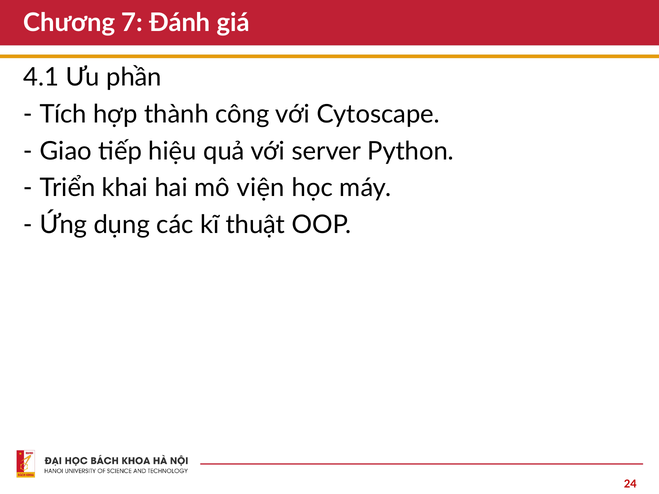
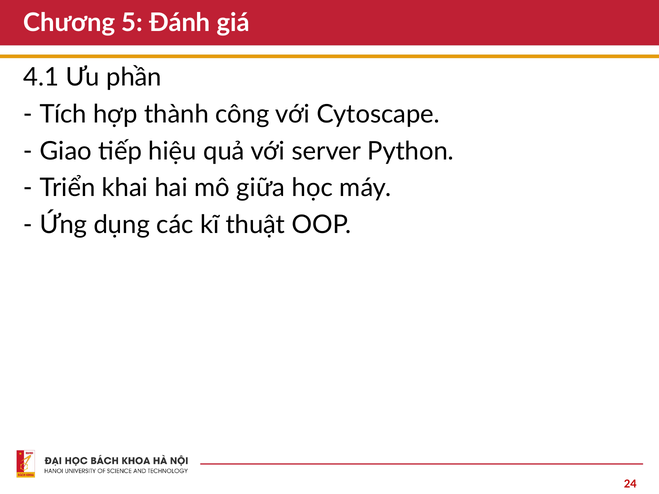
7: 7 -> 5
viện: viện -> giữa
